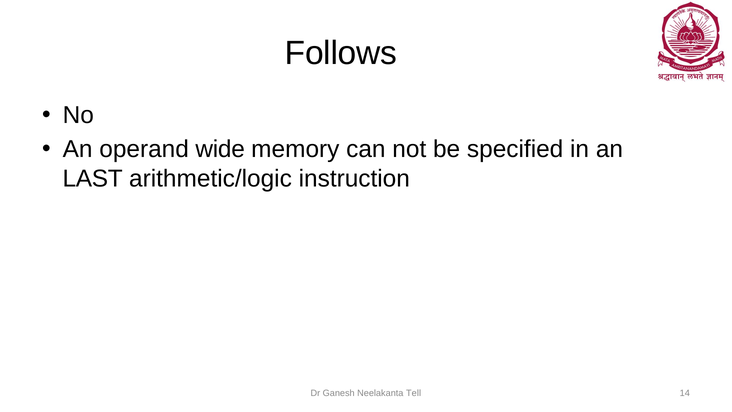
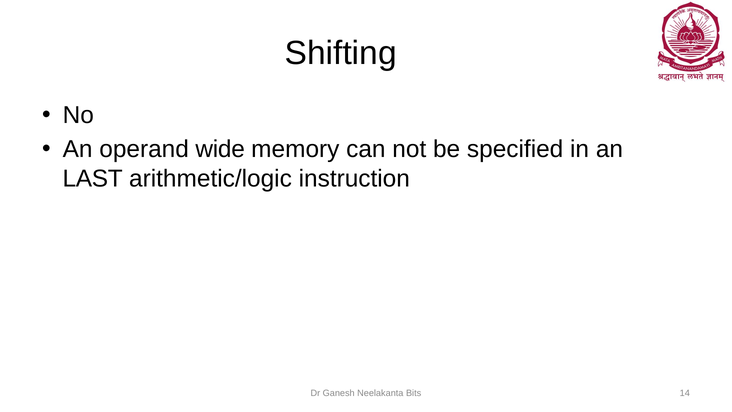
Follows: Follows -> Shifting
Tell: Tell -> Bits
